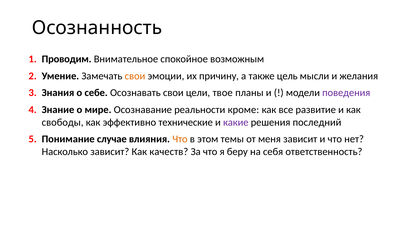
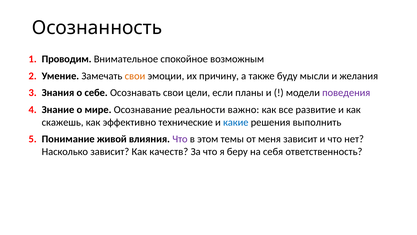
цель: цель -> буду
твое: твое -> если
кроме: кроме -> важно
свободы: свободы -> скажешь
какие colour: purple -> blue
последний: последний -> выполнить
случае: случае -> живой
Что at (180, 139) colour: orange -> purple
